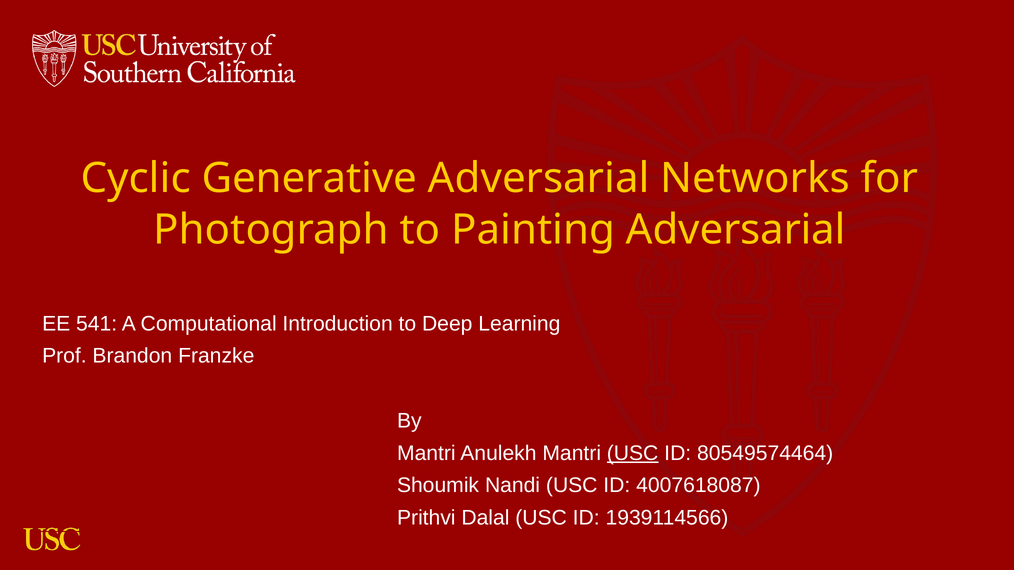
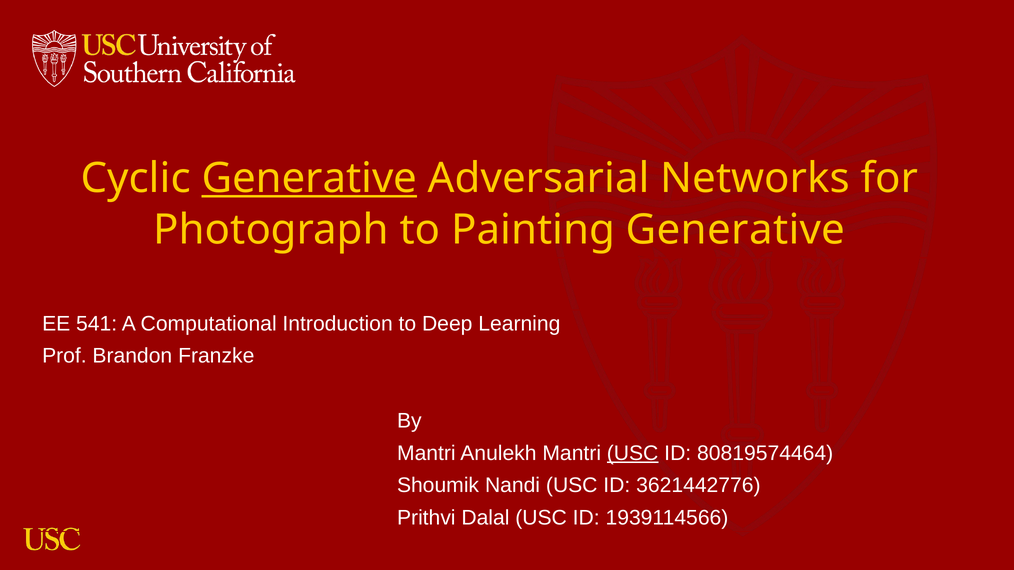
Generative at (309, 178) underline: none -> present
Painting Adversarial: Adversarial -> Generative
80549574464: 80549574464 -> 80819574464
4007618087: 4007618087 -> 3621442776
